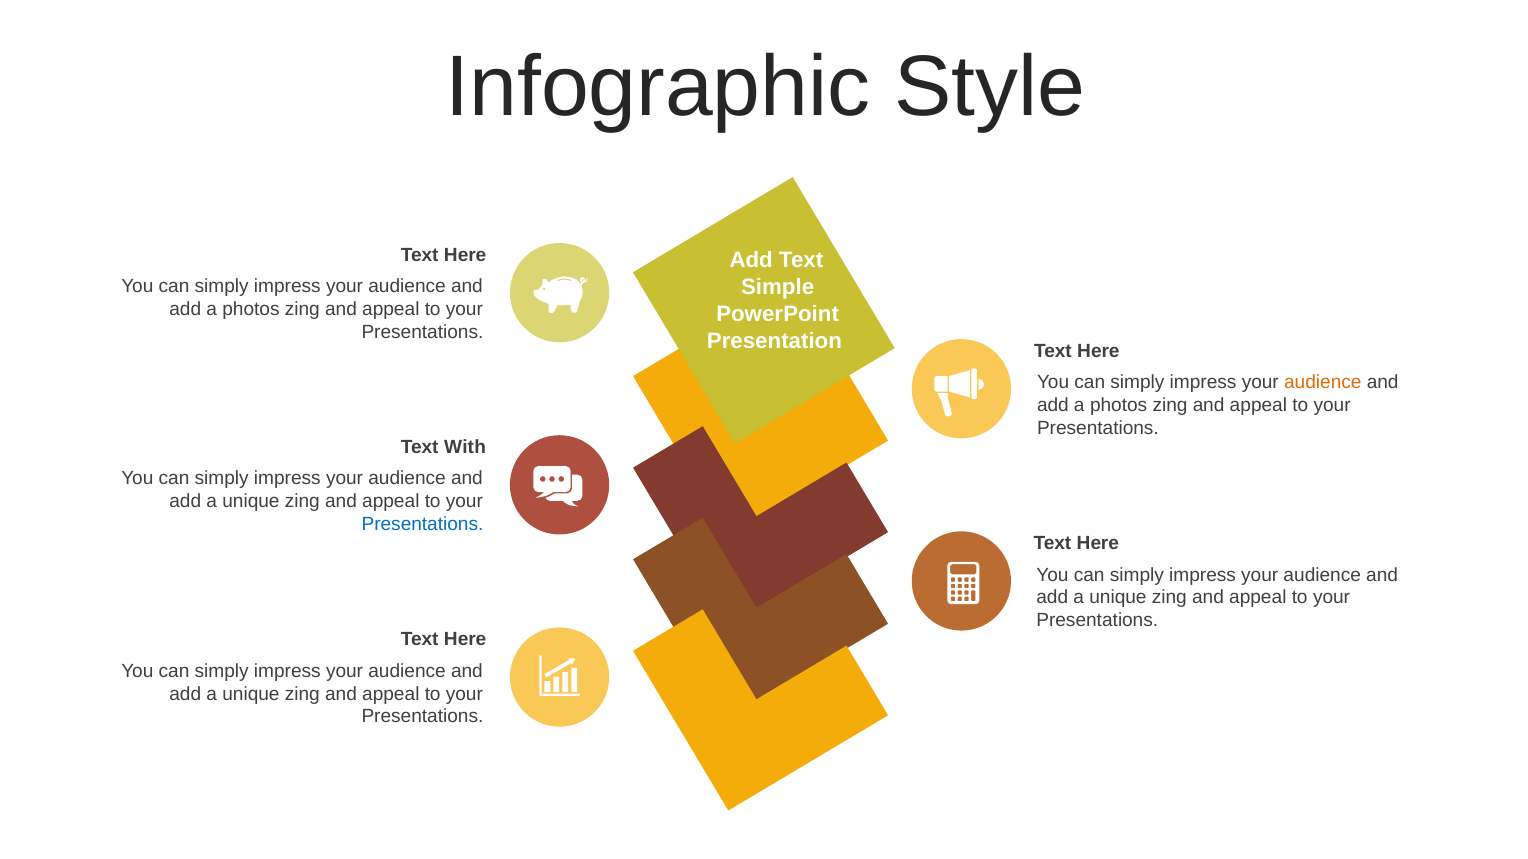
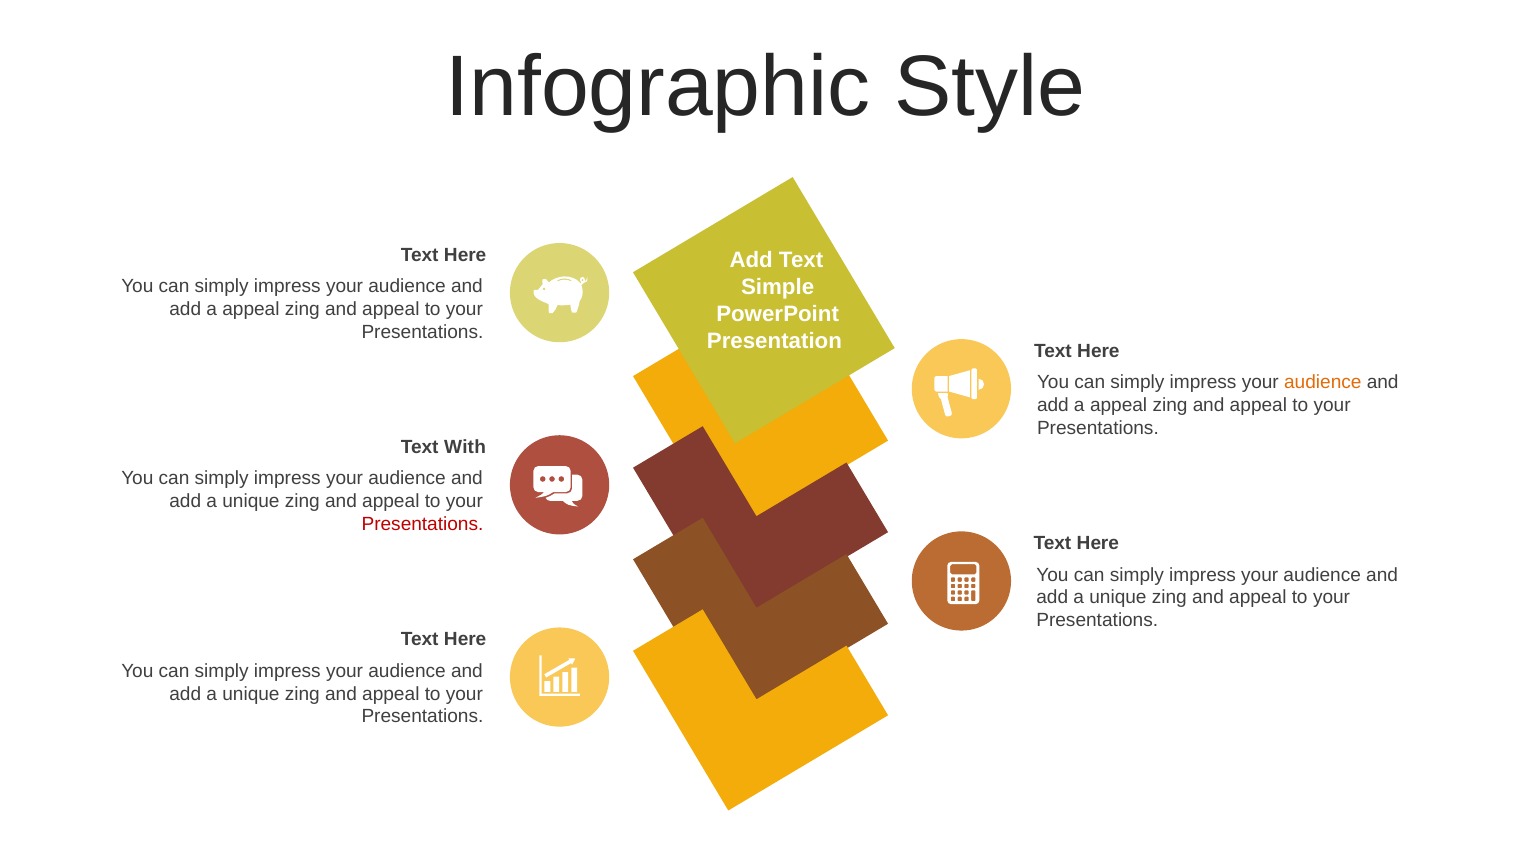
photos at (251, 310): photos -> appeal
photos at (1119, 406): photos -> appeal
Presentations at (422, 525) colour: blue -> red
